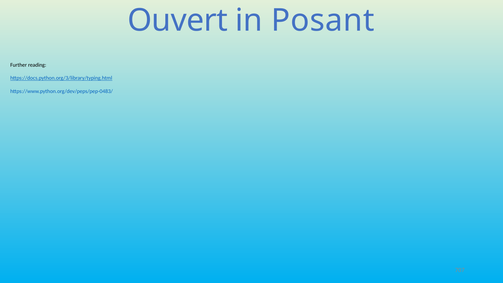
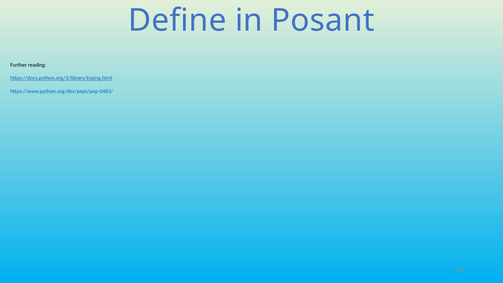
Ouvert: Ouvert -> Define
